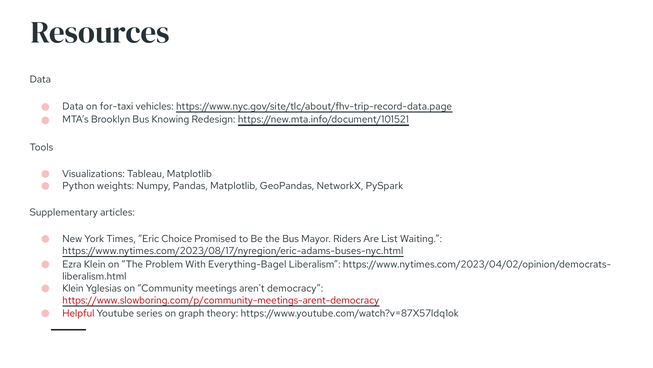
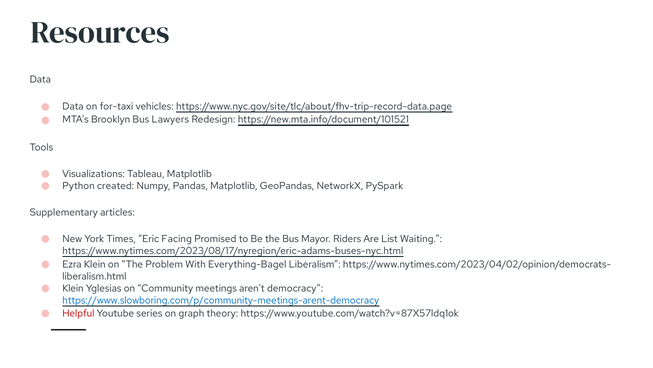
Knowing: Knowing -> Lawyers
weights: weights -> created
Choice: Choice -> Facing
https://www.slowboring.com/p/community-meetings-arent-democracy colour: red -> blue
